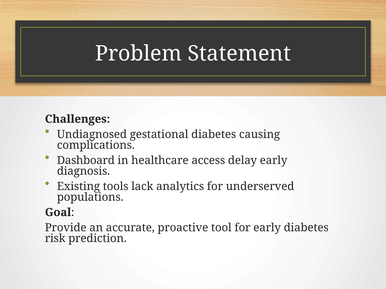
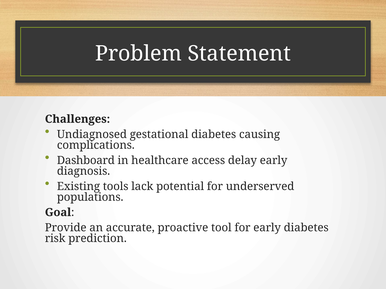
analytics: analytics -> potential
